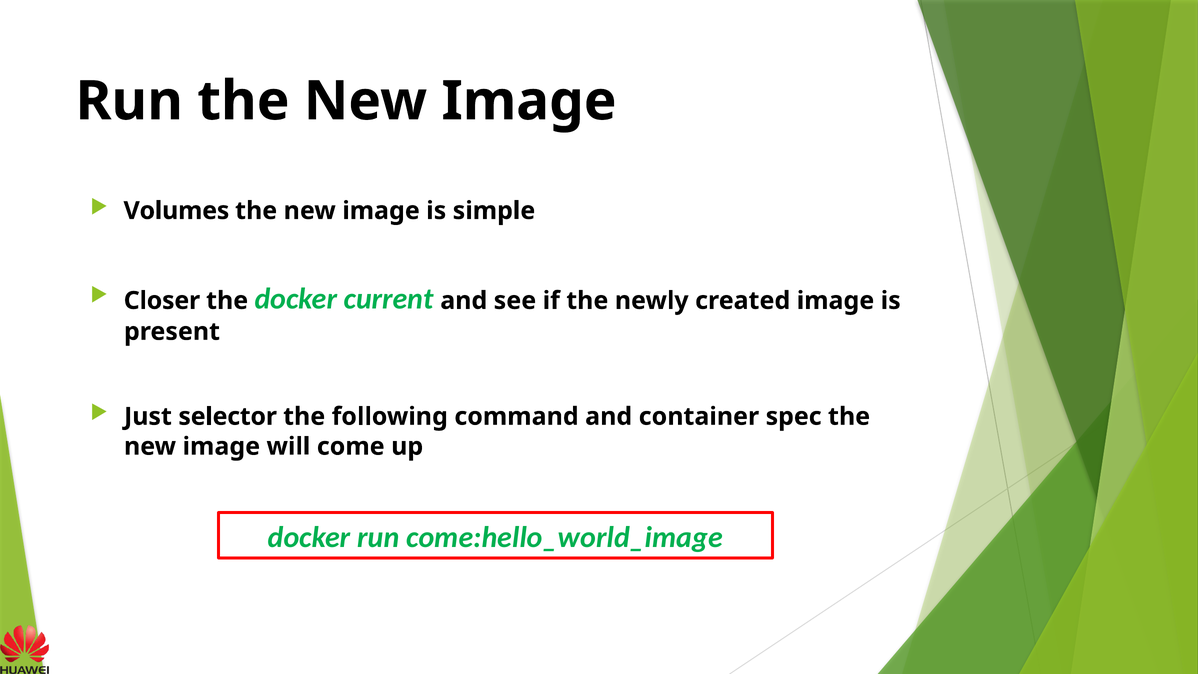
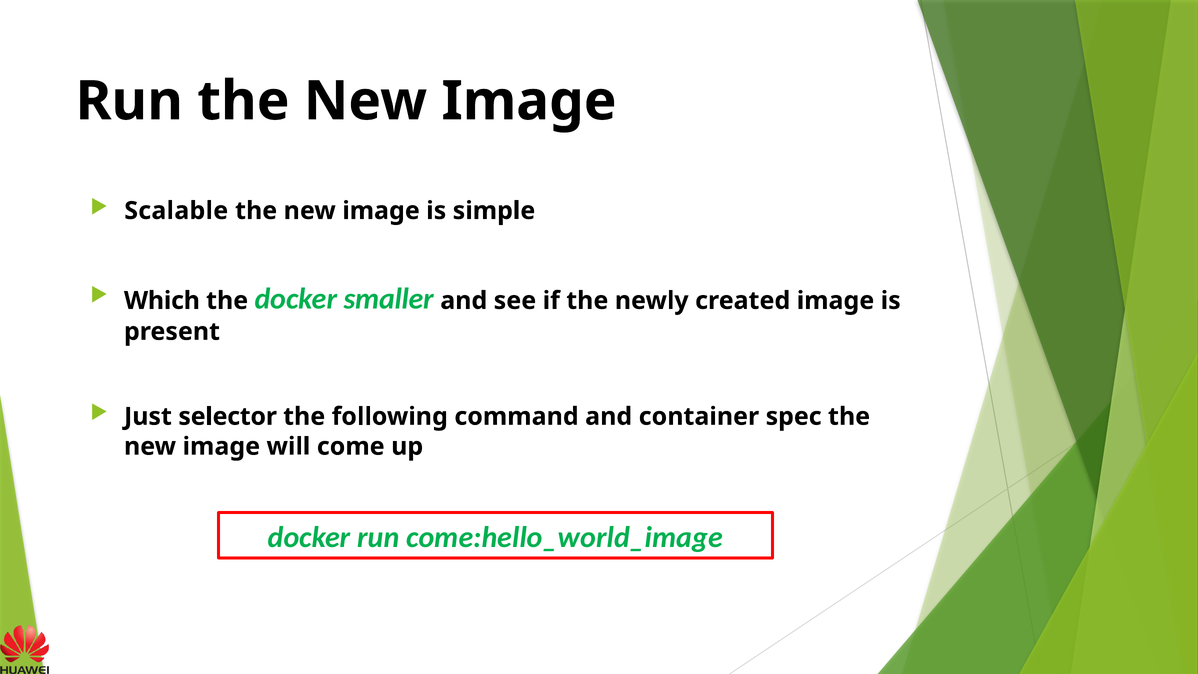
Volumes: Volumes -> Scalable
Closer: Closer -> Which
current: current -> smaller
